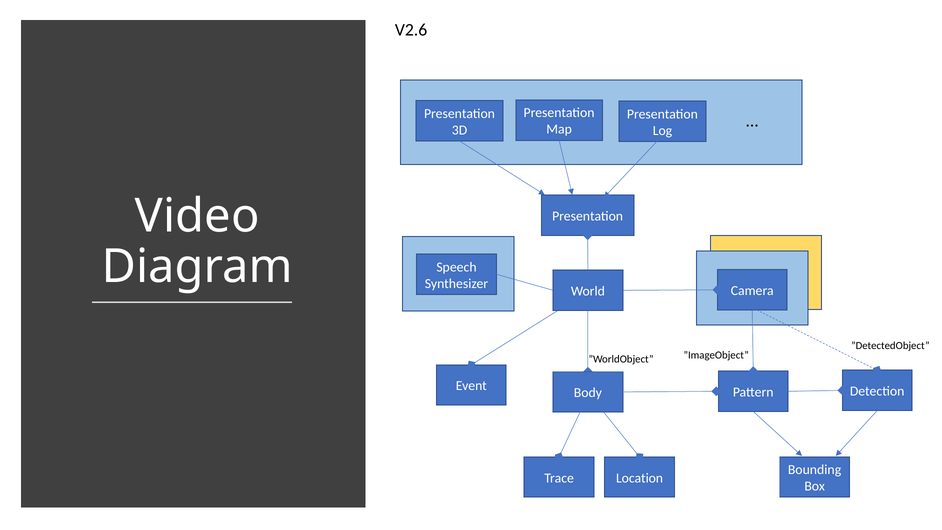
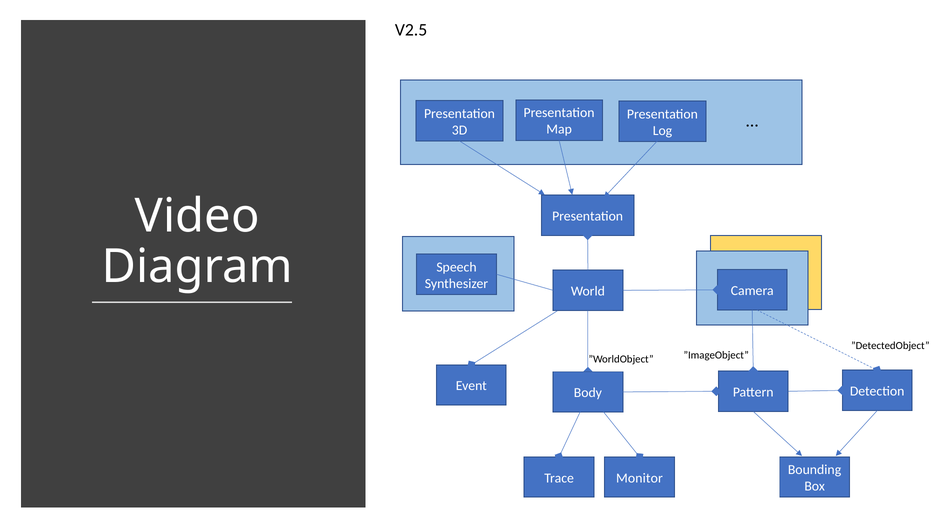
V2.6: V2.6 -> V2.5
Location: Location -> Monitor
